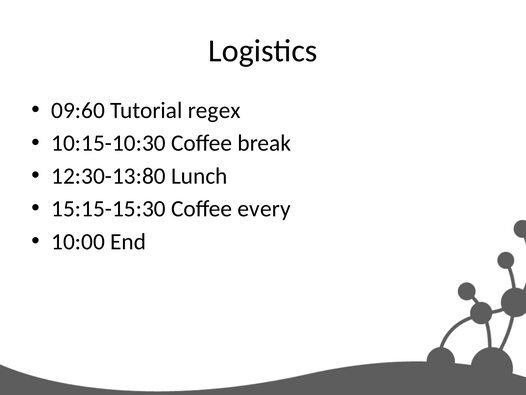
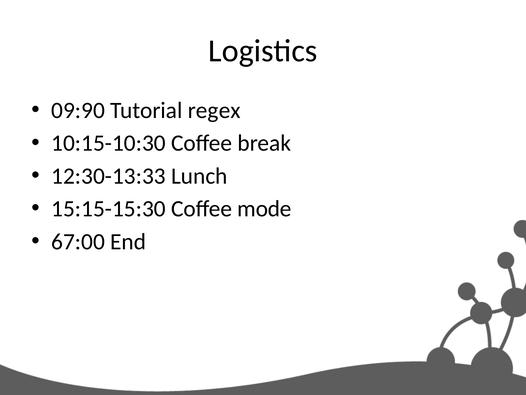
09:60: 09:60 -> 09:90
12:30-13:80: 12:30-13:80 -> 12:30-13:33
every: every -> mode
10:00: 10:00 -> 67:00
